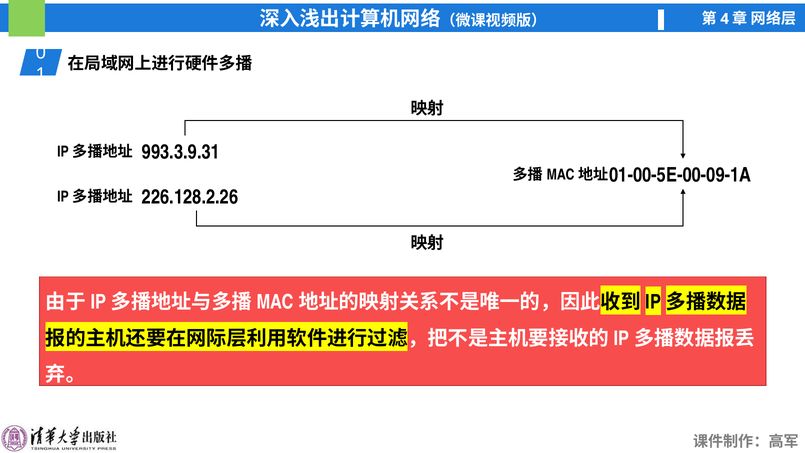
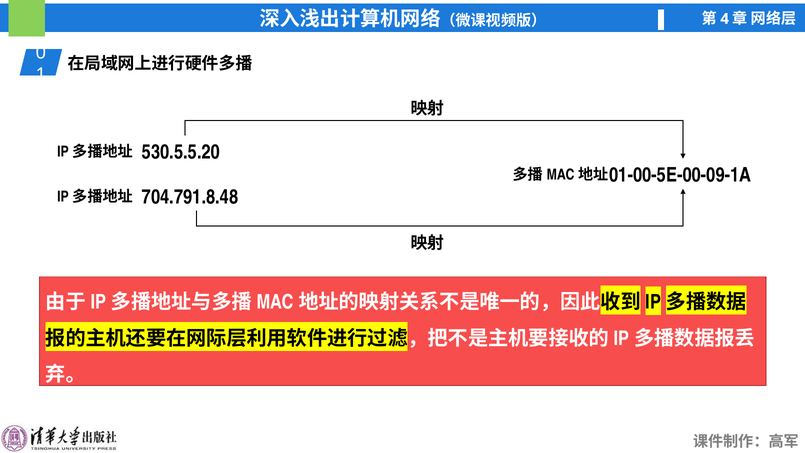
993.3.9.31: 993.3.9.31 -> 530.5.5.20
226.128.2.26: 226.128.2.26 -> 704.791.8.48
